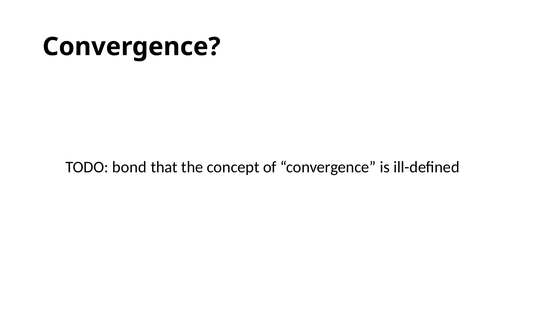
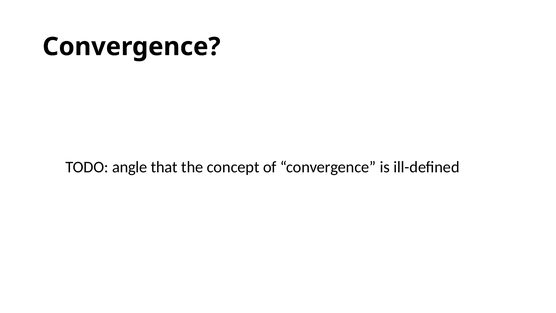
bond: bond -> angle
